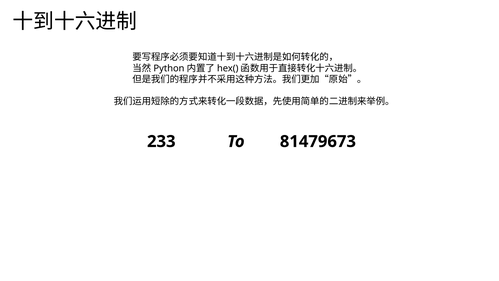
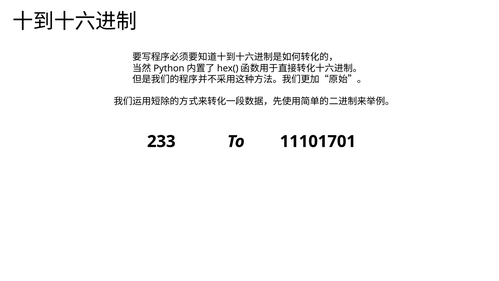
81479673: 81479673 -> 11101701
